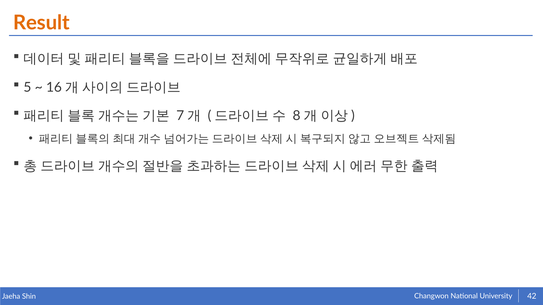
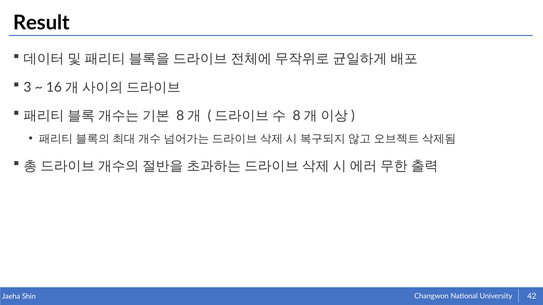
Result colour: orange -> black
5: 5 -> 3
7 at (180, 116): 7 -> 8
